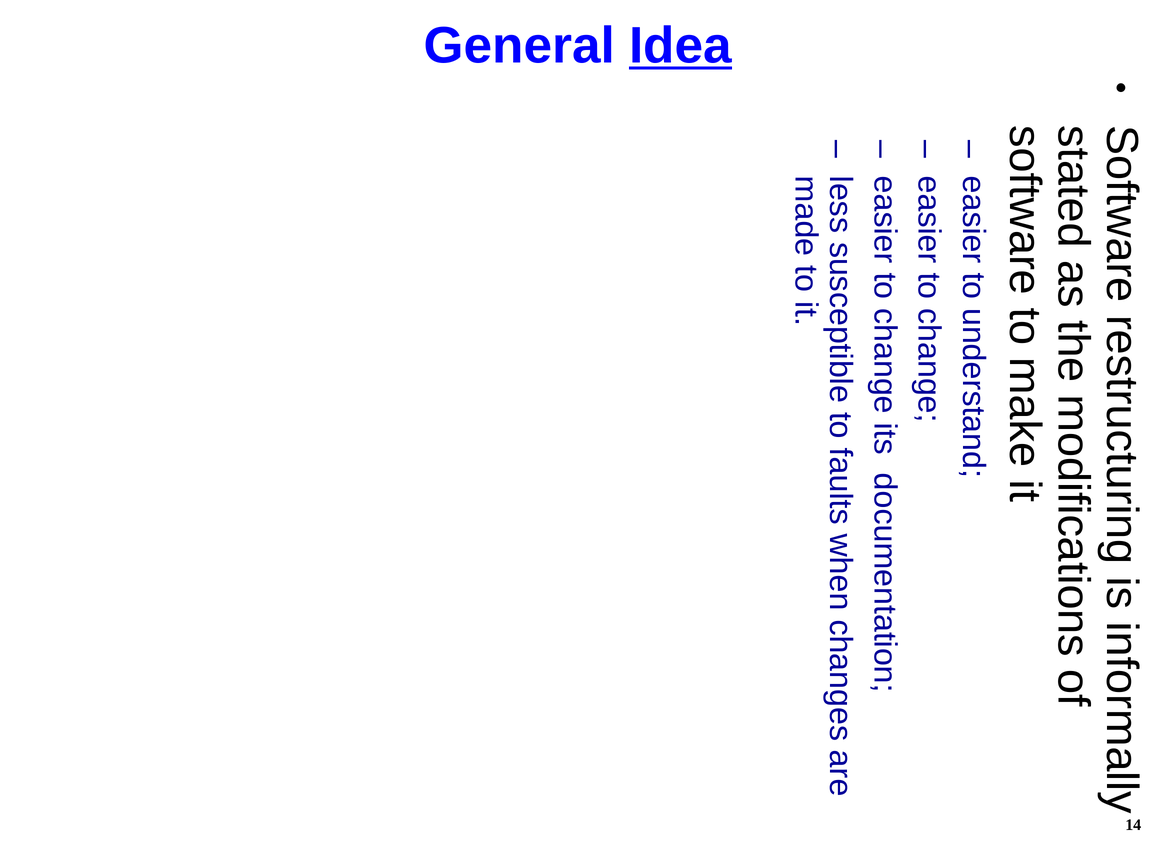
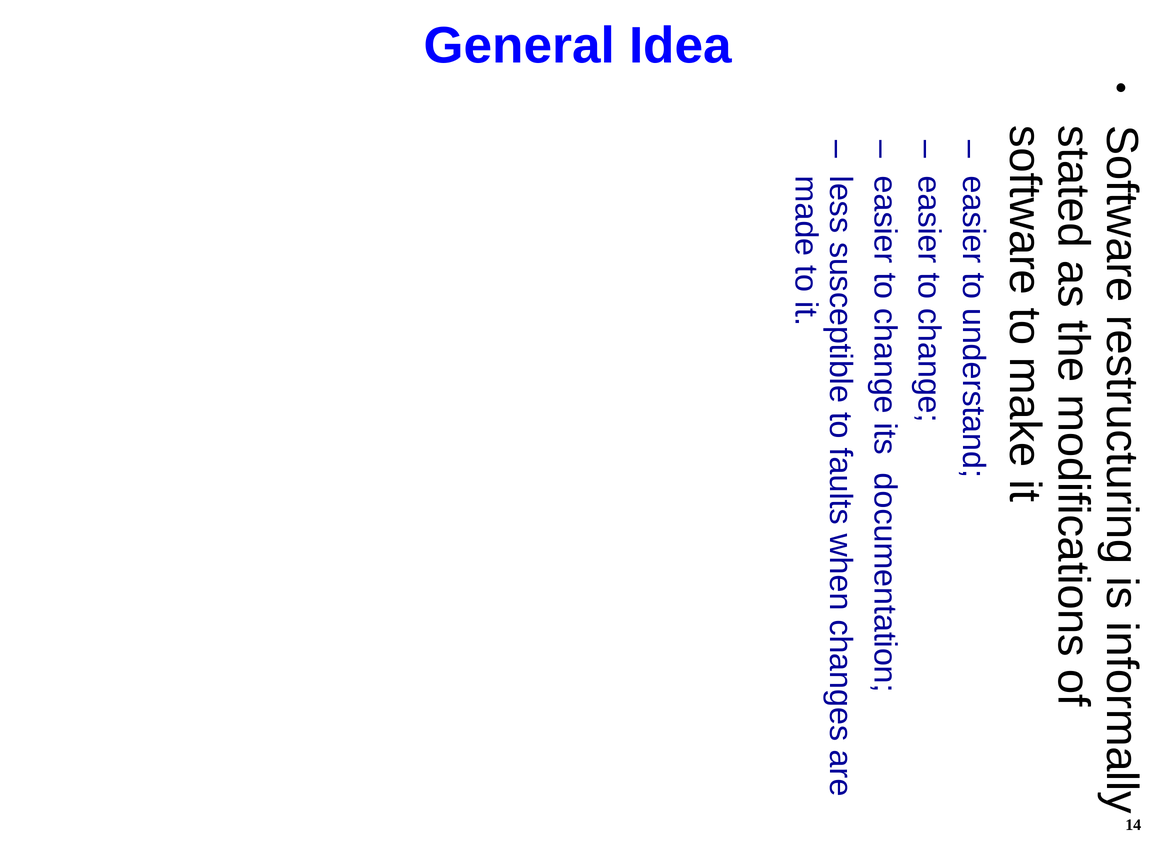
Idea underline: present -> none
